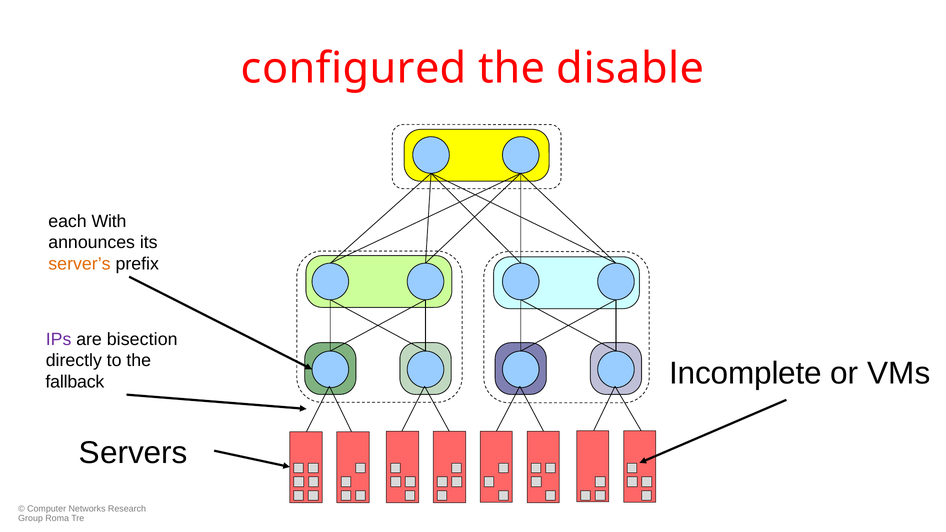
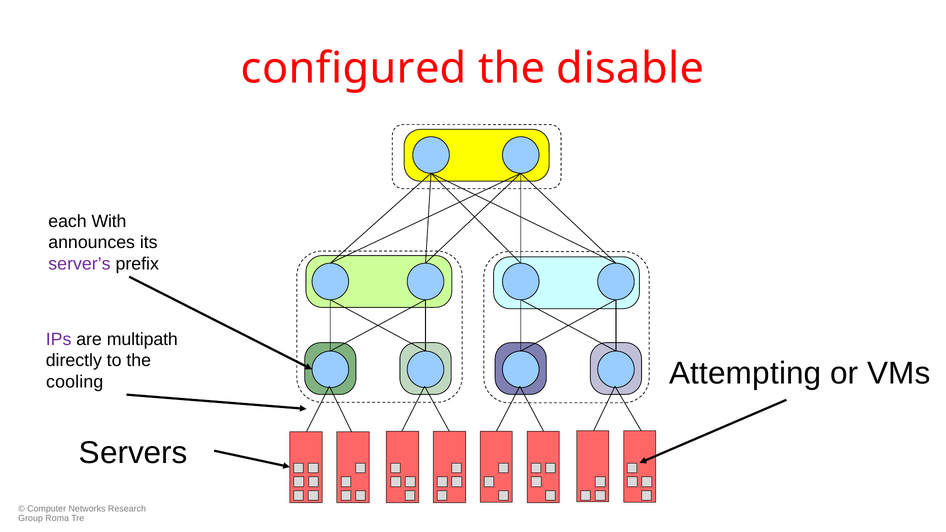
server’s colour: orange -> purple
bisection: bisection -> multipath
Incomplete: Incomplete -> Attempting
fallback: fallback -> cooling
